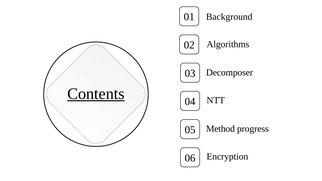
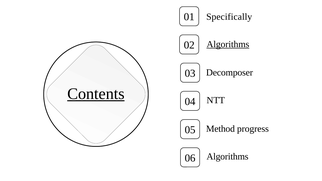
Background: Background -> Specifically
Algorithms at (228, 44) underline: none -> present
06 Encryption: Encryption -> Algorithms
